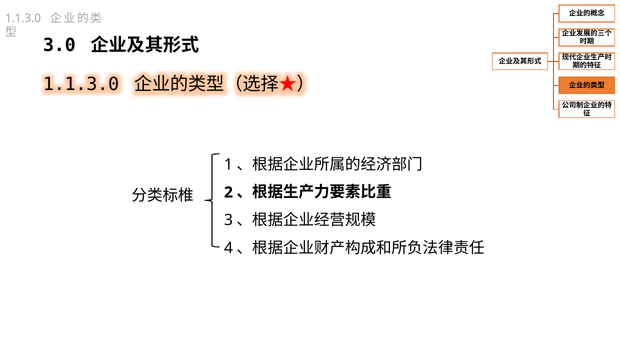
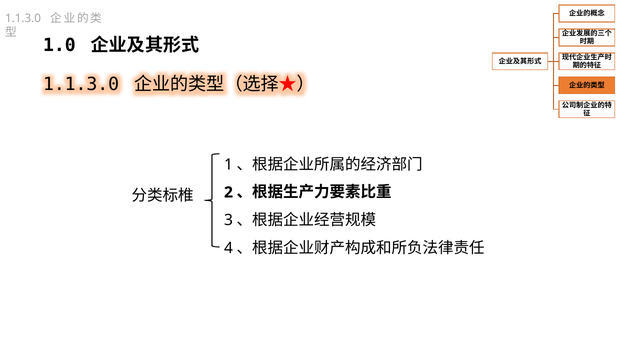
3.0: 3.0 -> 1.0
